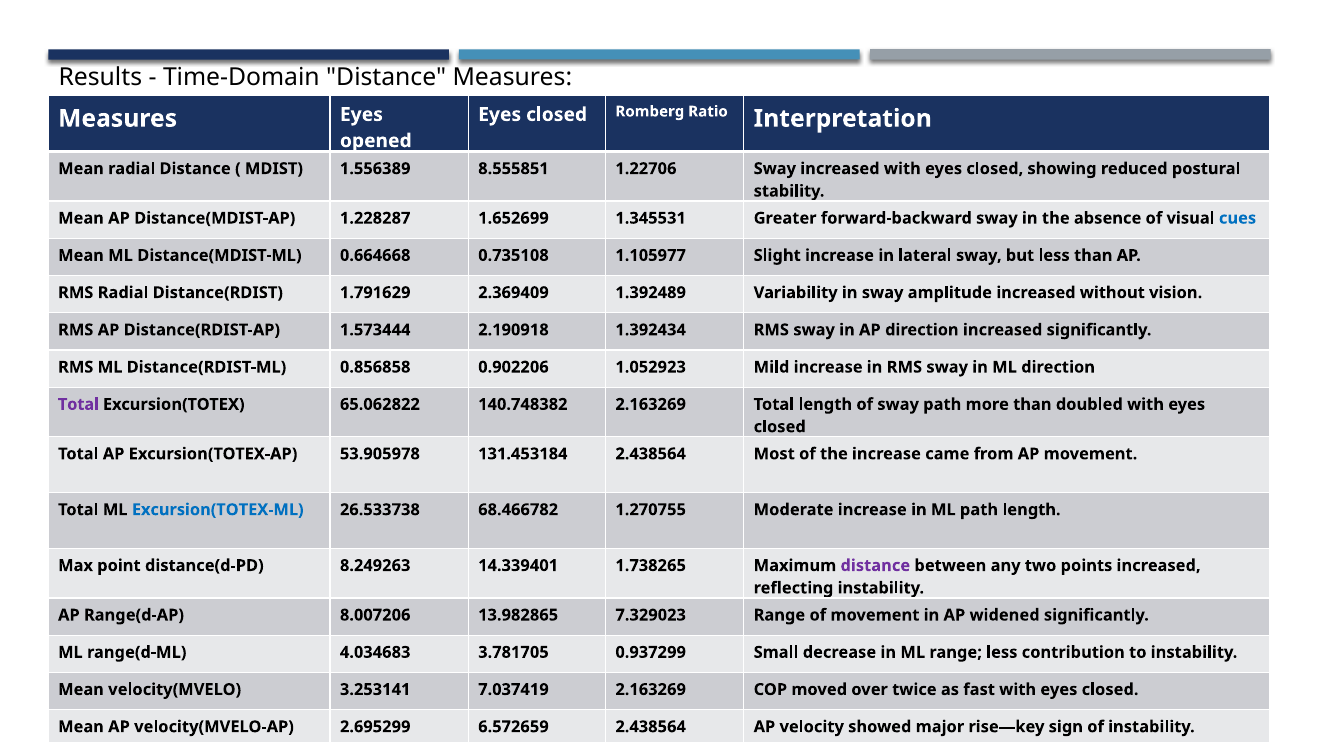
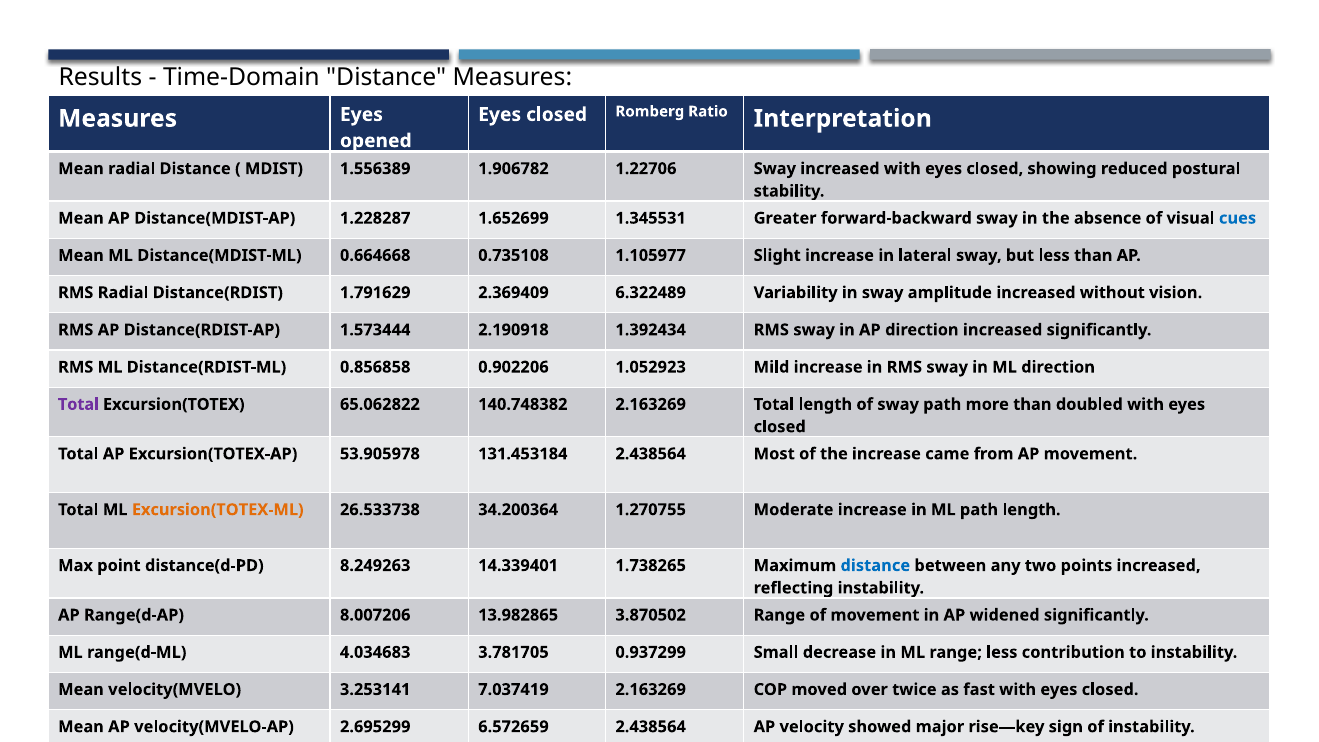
8.555851: 8.555851 -> 1.906782
1.392489: 1.392489 -> 6.322489
Excursion(TOTEX-ML colour: blue -> orange
68.466782: 68.466782 -> 34.200364
distance at (875, 566) colour: purple -> blue
7.329023: 7.329023 -> 3.870502
